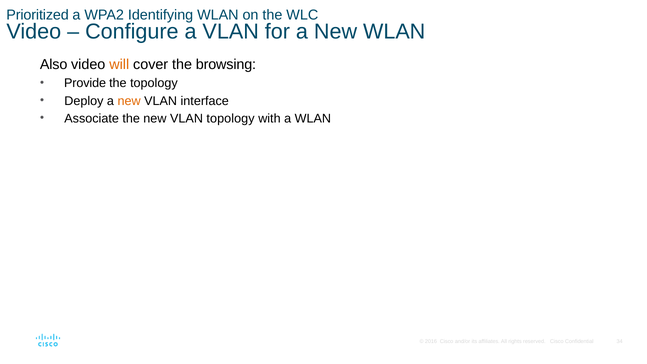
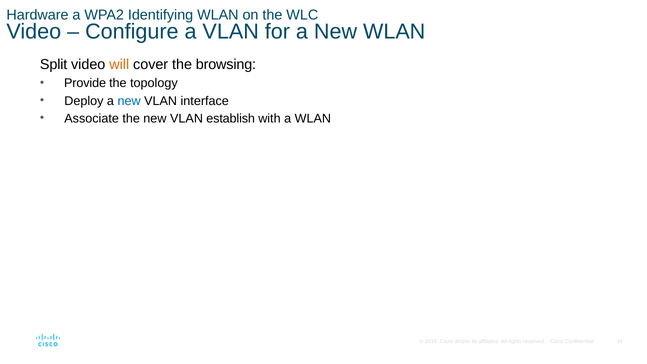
Prioritized: Prioritized -> Hardware
Also: Also -> Split
new at (129, 101) colour: orange -> blue
VLAN topology: topology -> establish
